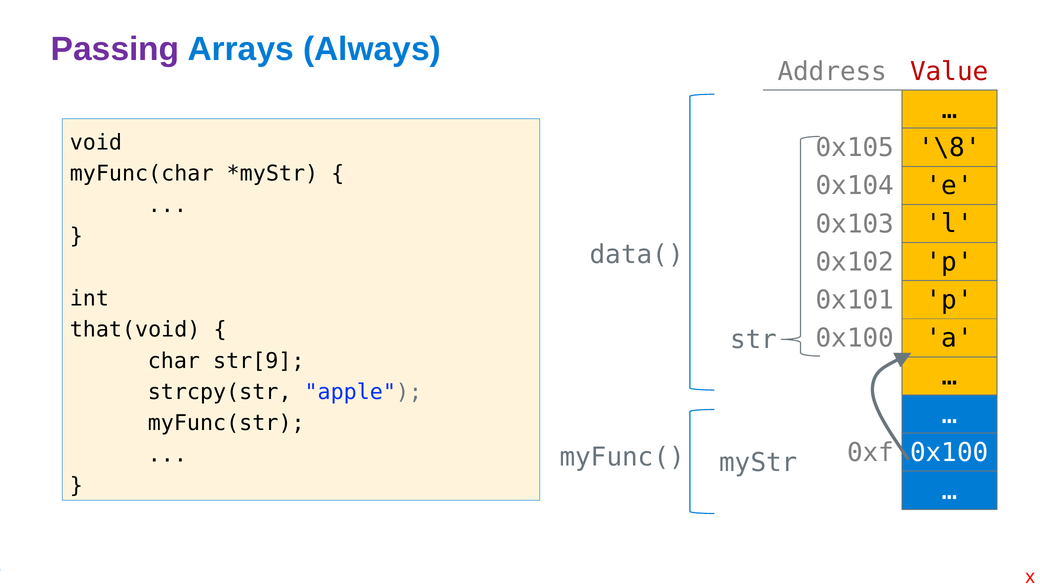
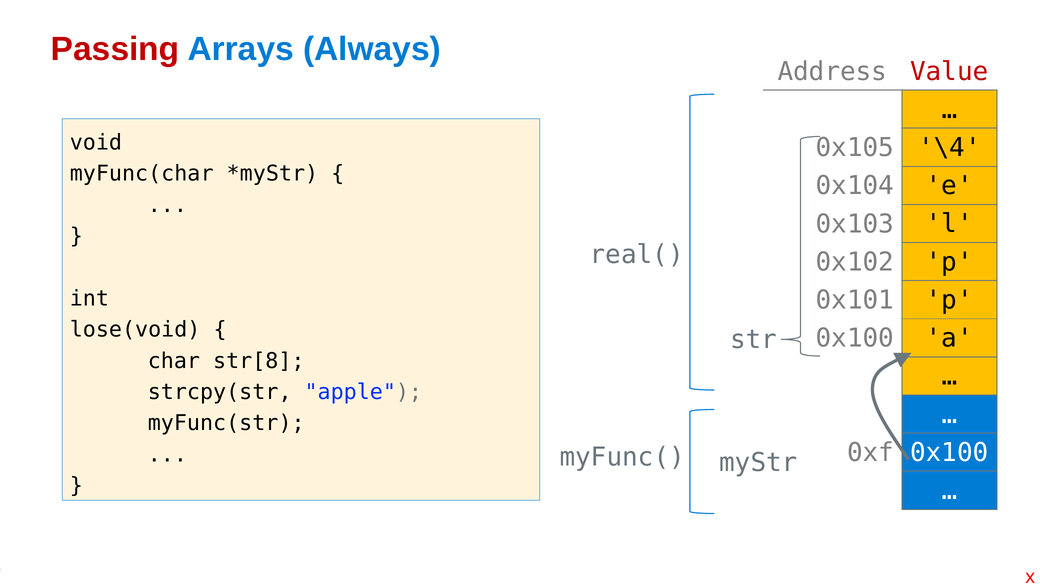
Passing colour: purple -> red
\8: \8 -> \4
data(: data( -> real(
that(void: that(void -> lose(void
str[9: str[9 -> str[8
